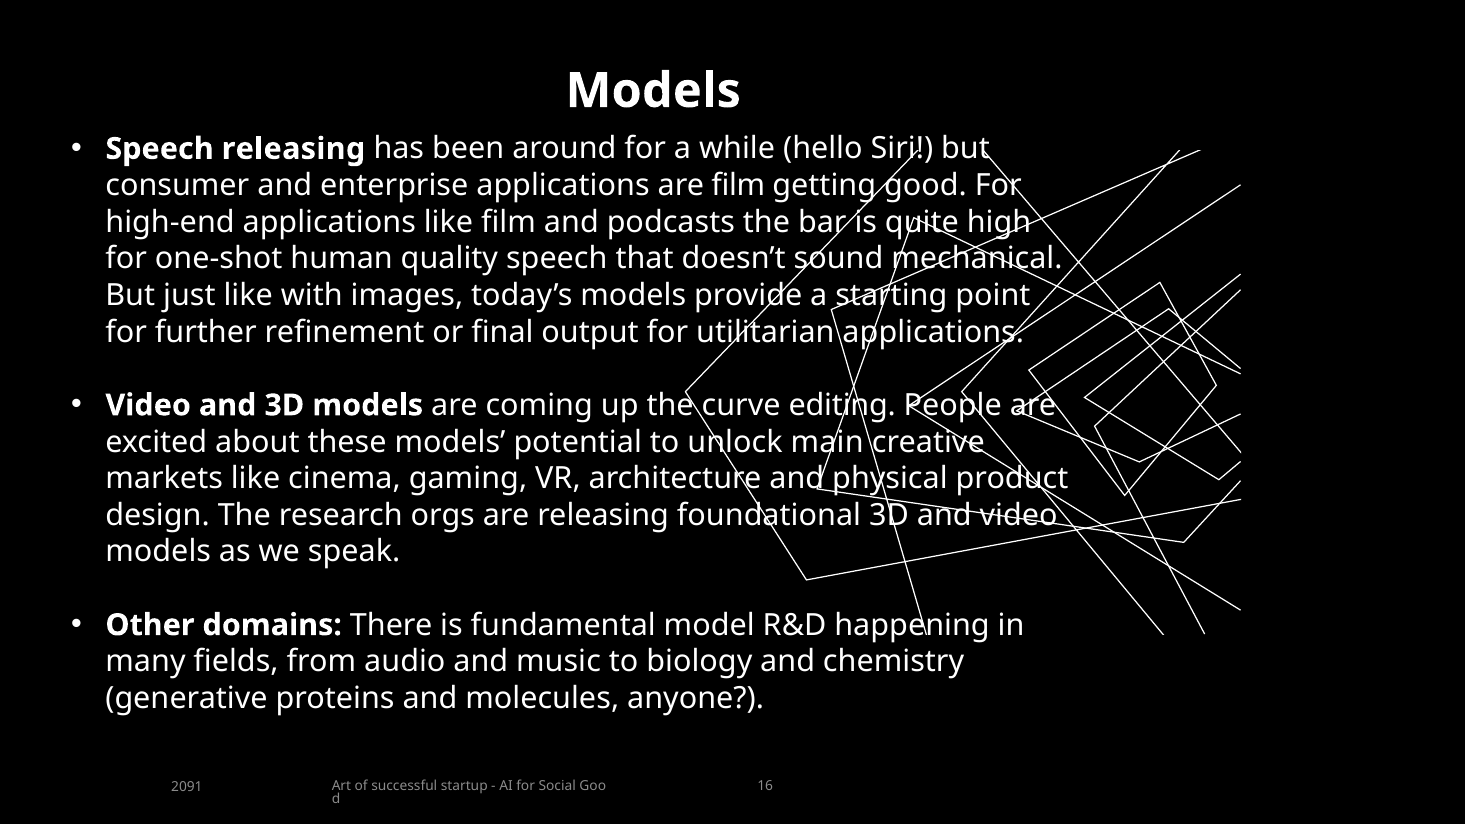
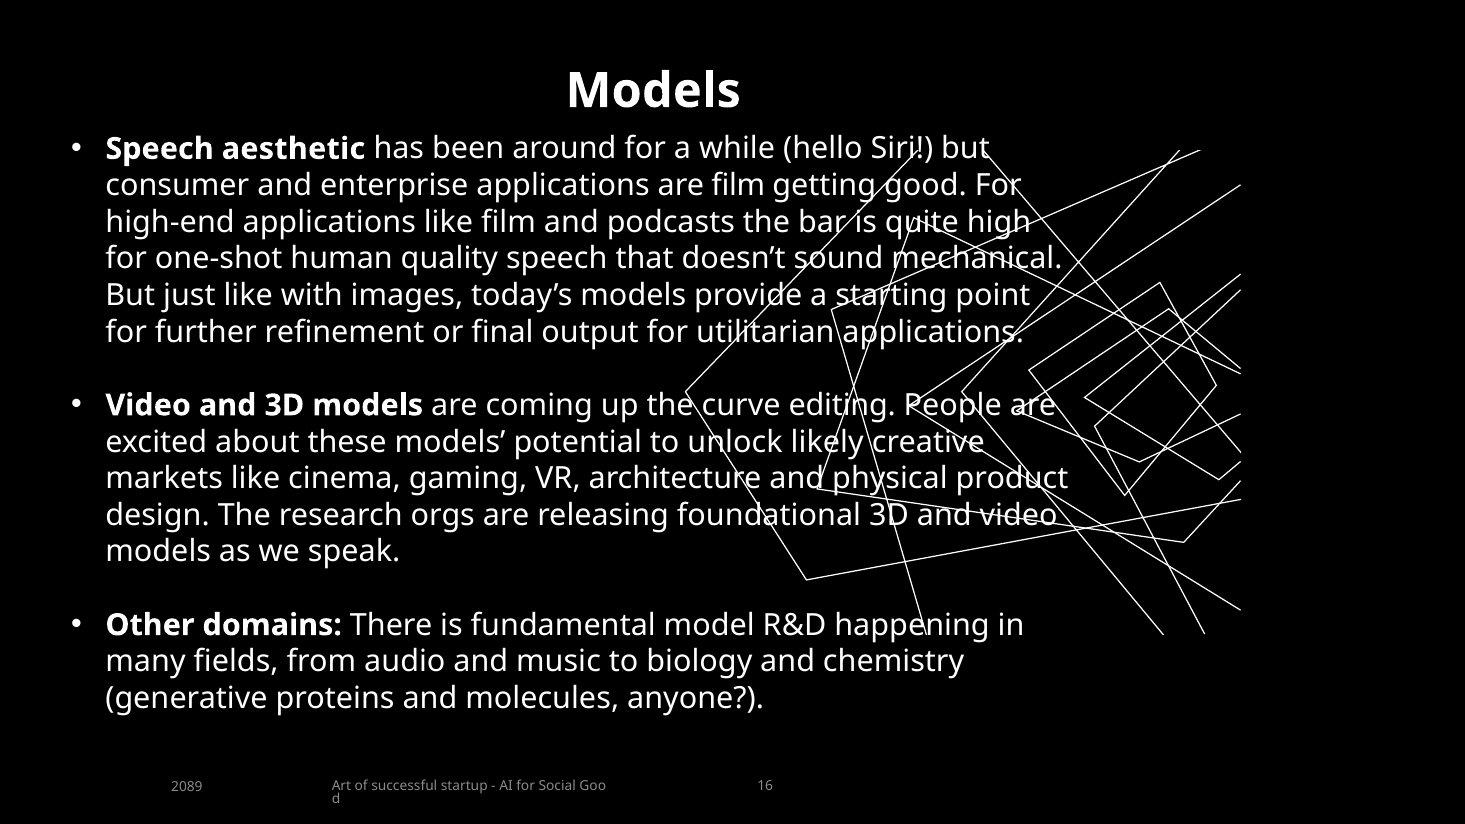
Speech releasing: releasing -> aesthetic
main: main -> likely
2091: 2091 -> 2089
